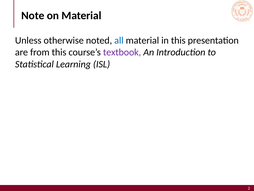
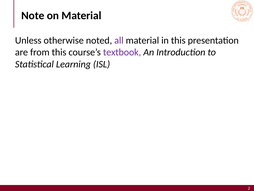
all colour: blue -> purple
